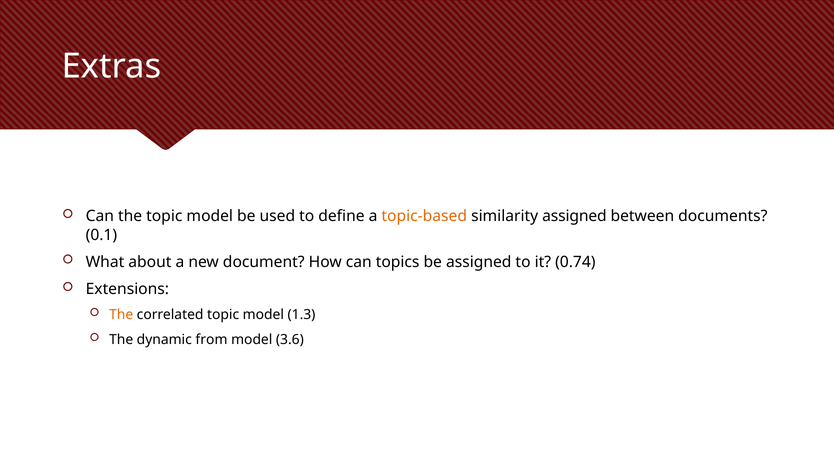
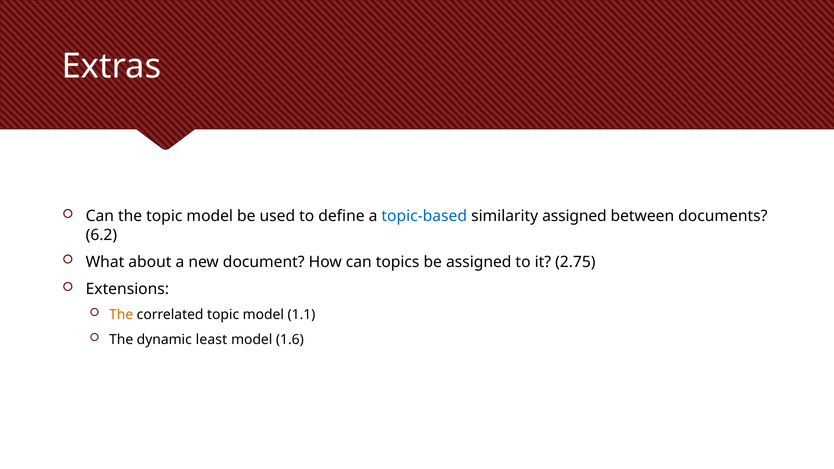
topic-based colour: orange -> blue
0.1: 0.1 -> 6.2
0.74: 0.74 -> 2.75
1.3: 1.3 -> 1.1
from: from -> least
3.6: 3.6 -> 1.6
